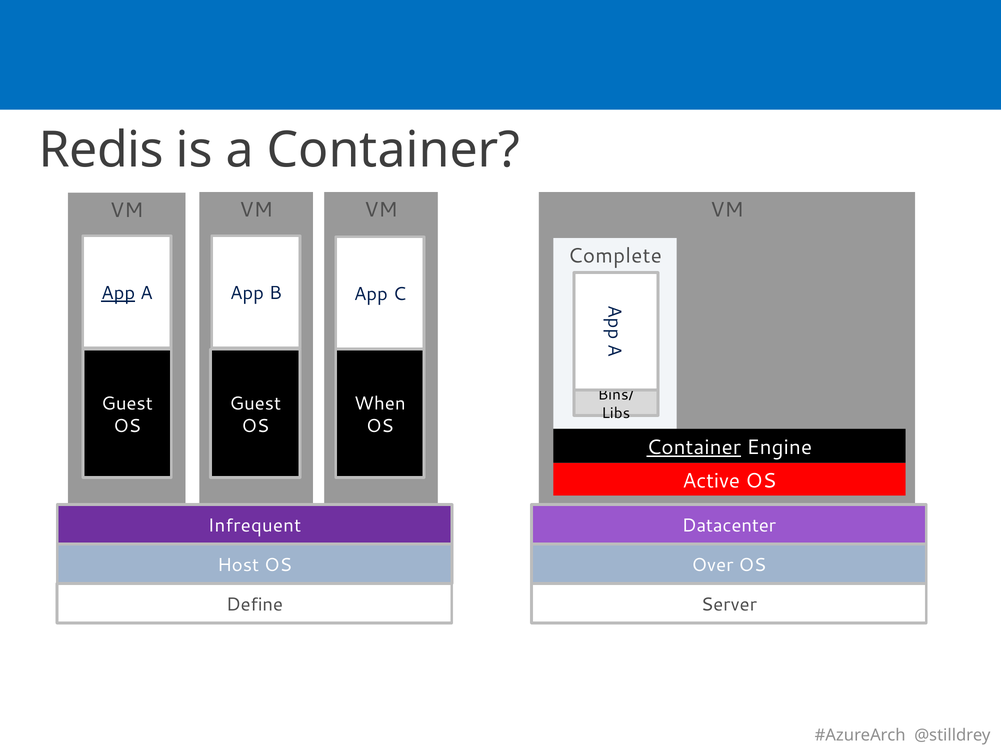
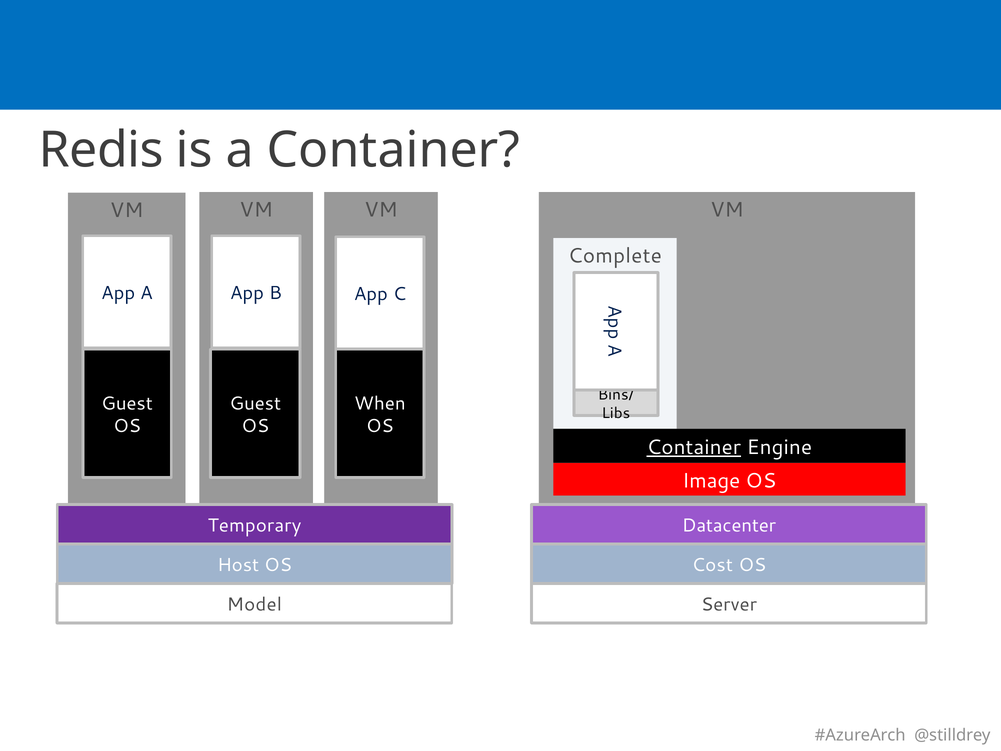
App at (118, 293) underline: present -> none
Active: Active -> Image
Infrequent: Infrequent -> Temporary
Over: Over -> Cost
Define: Define -> Model
